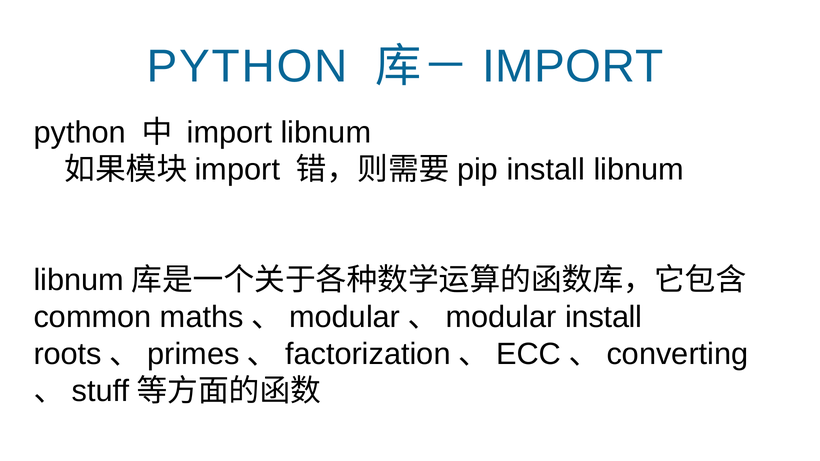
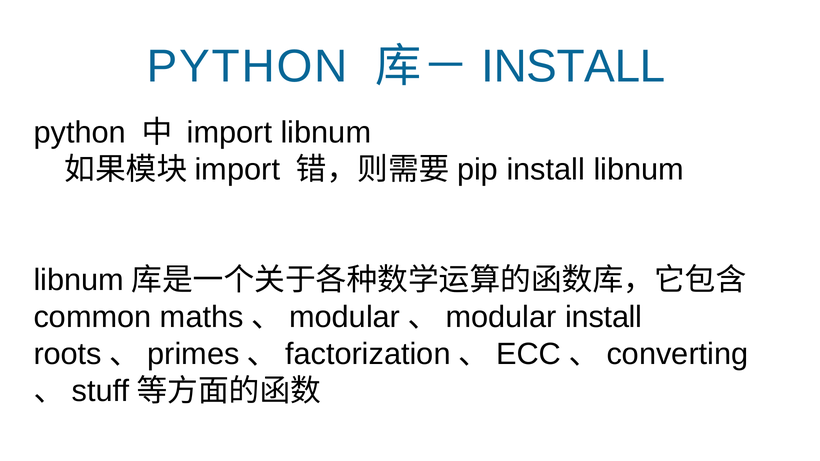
IMPORT at (573, 66): IMPORT -> INSTALL
